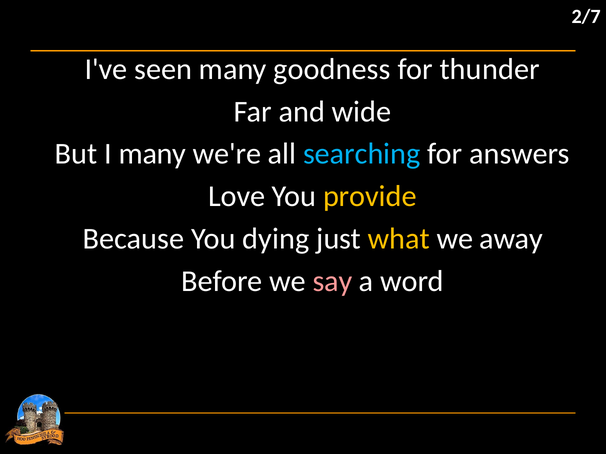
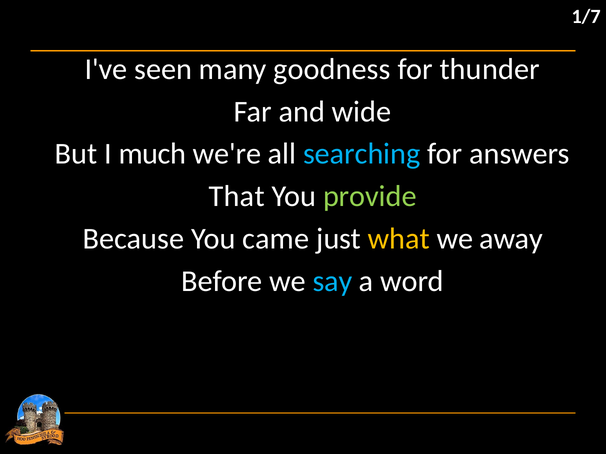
2/7: 2/7 -> 1/7
I many: many -> much
Love: Love -> That
provide colour: yellow -> light green
dying: dying -> came
say colour: pink -> light blue
